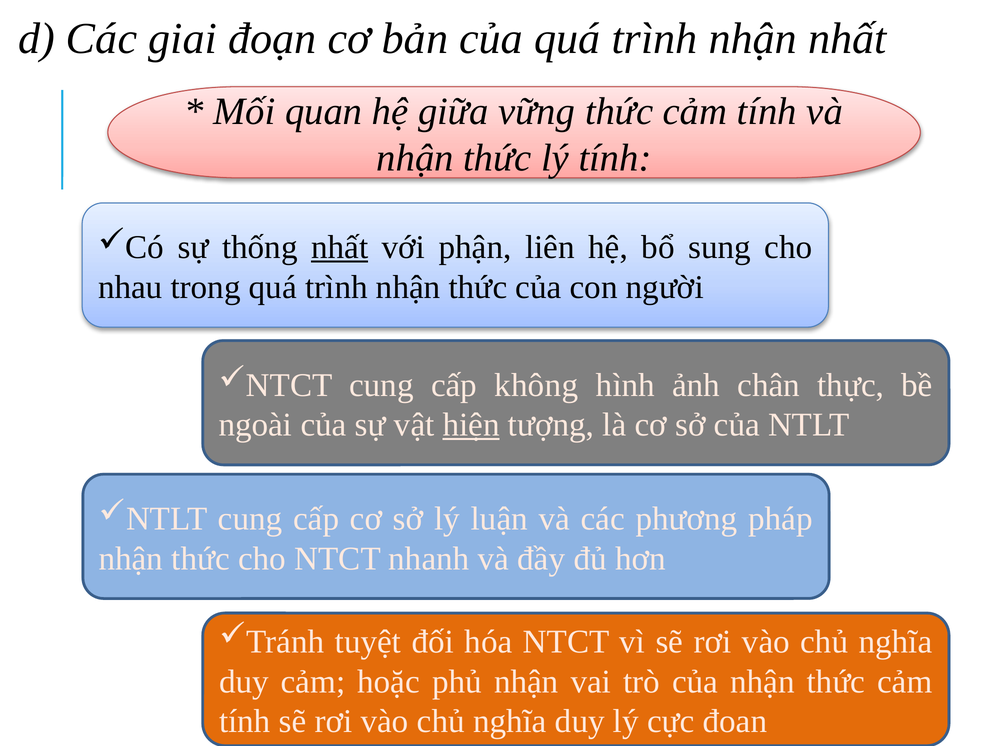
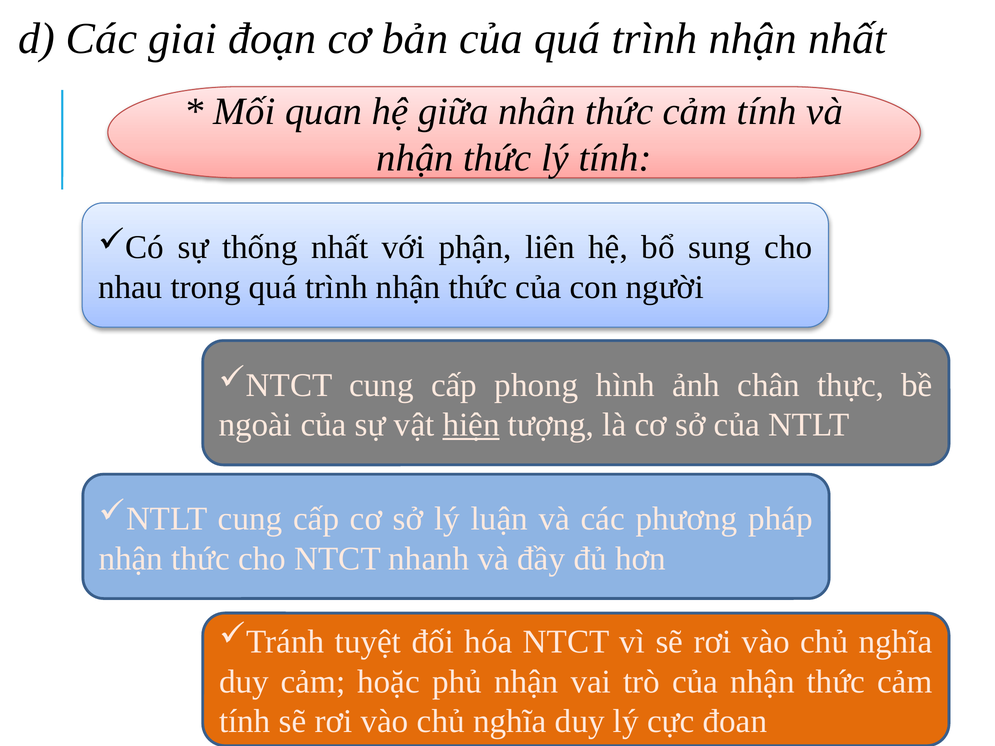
vững: vững -> nhân
nhất at (340, 248) underline: present -> none
không: không -> phong
